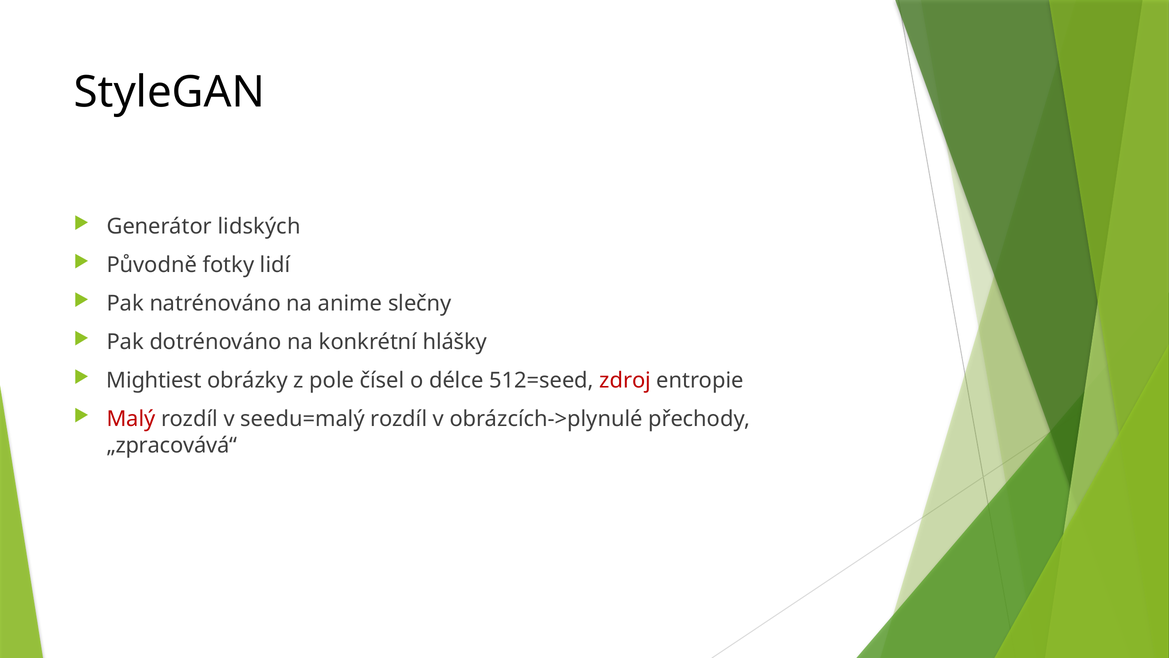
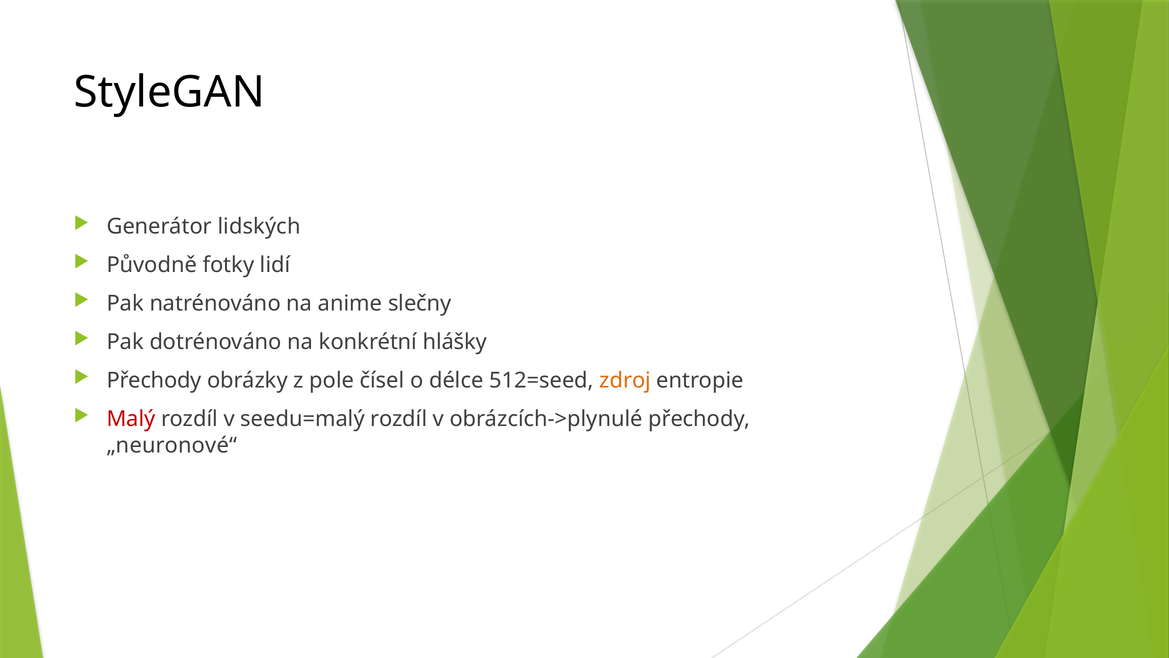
Mightiest at (154, 380): Mightiest -> Přechody
zdroj colour: red -> orange
„zpracovává“: „zpracovává“ -> „neuronové“
